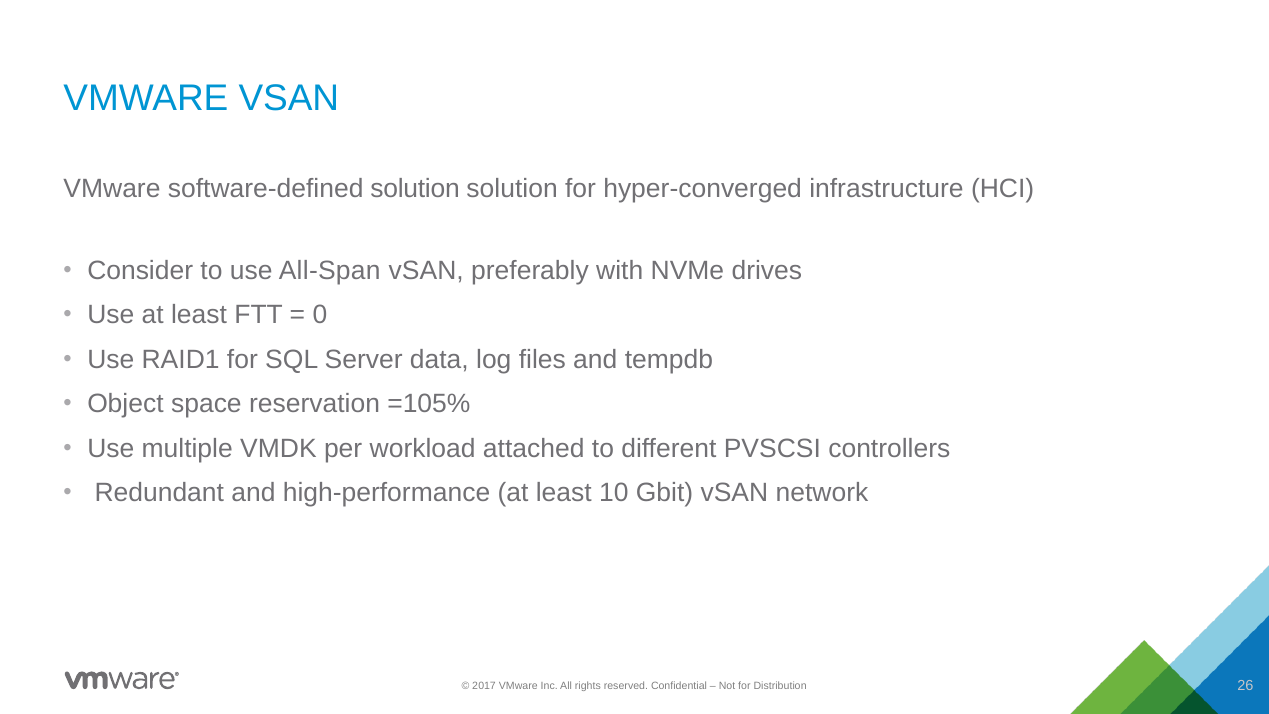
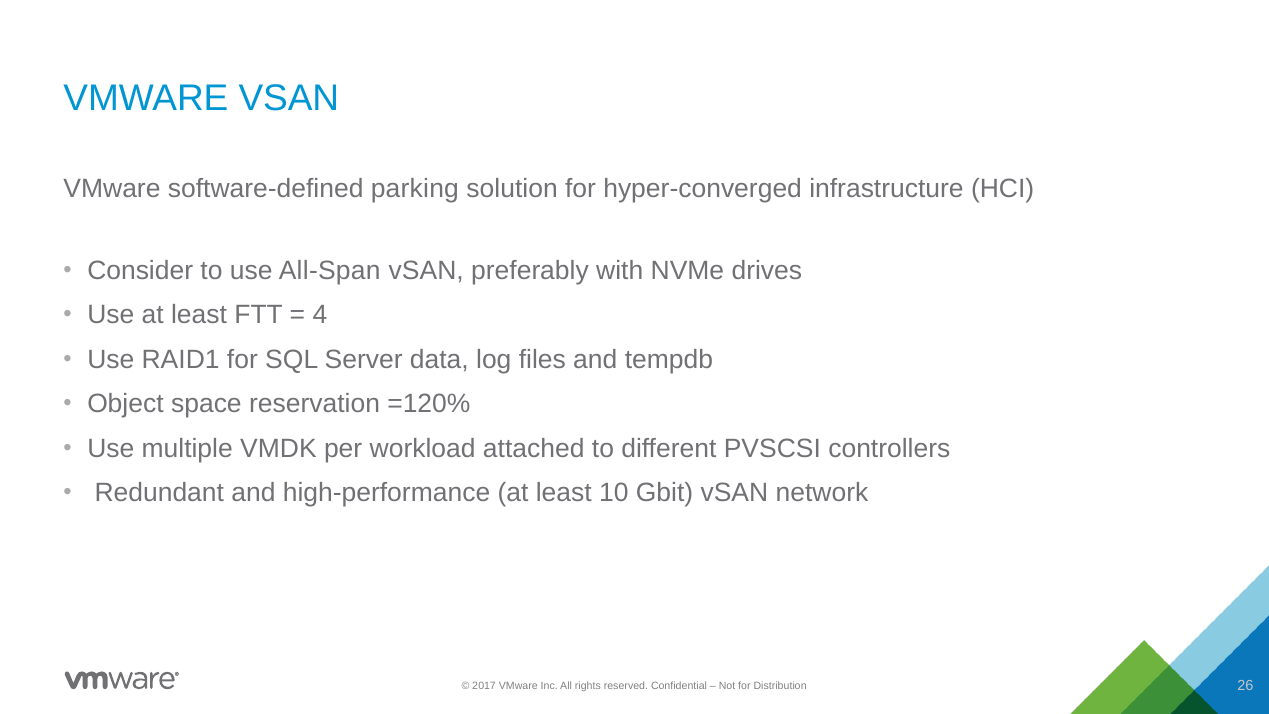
software-defined solution: solution -> parking
0: 0 -> 4
=105%: =105% -> =120%
